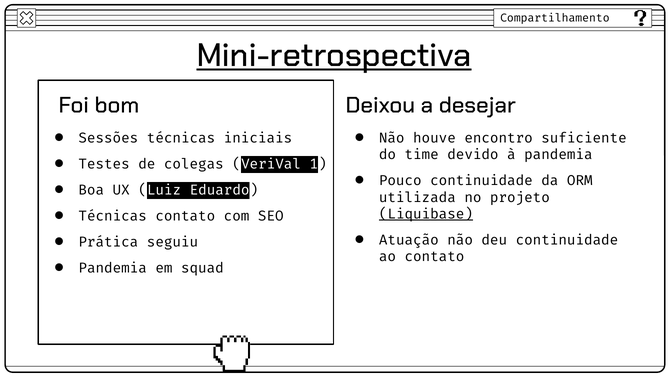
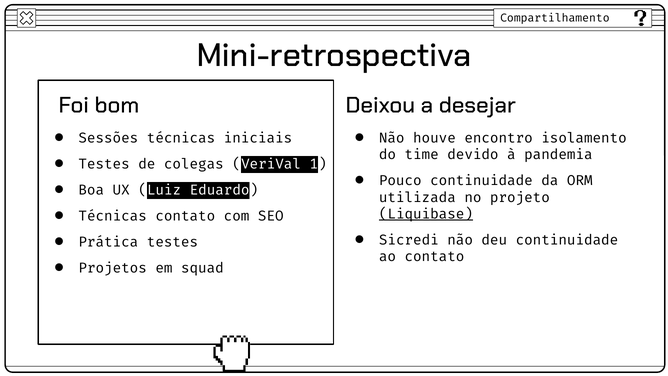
Mini-retrospectiva underline: present -> none
suficiente: suficiente -> isolamento
Atuação: Atuação -> Sicredi
Prática seguiu: seguiu -> testes
Pandemia at (113, 268): Pandemia -> Projetos
